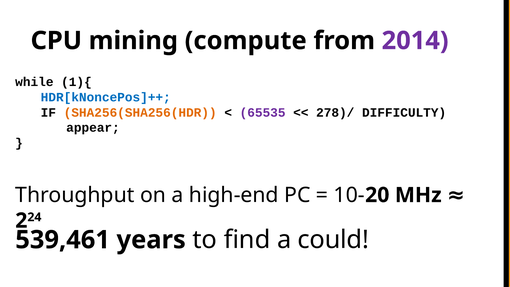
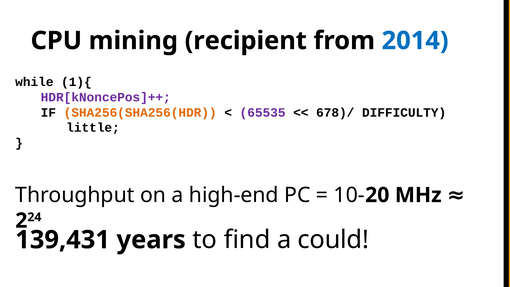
compute: compute -> recipient
2014 colour: purple -> blue
HDR[kNoncePos]++ colour: blue -> purple
278)/: 278)/ -> 678)/
appear: appear -> little
539,461: 539,461 -> 139,431
